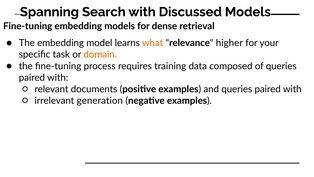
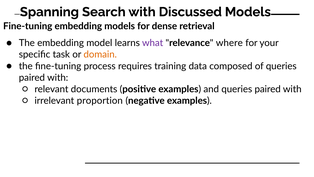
what colour: orange -> purple
higher: higher -> where
generation: generation -> proportion
